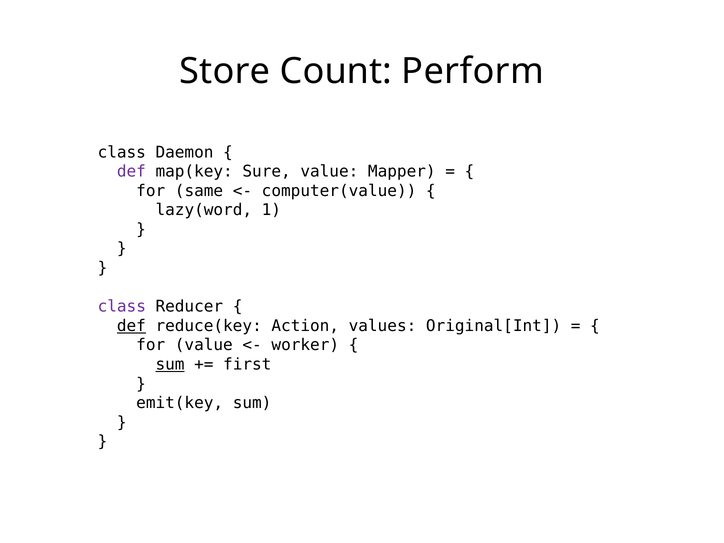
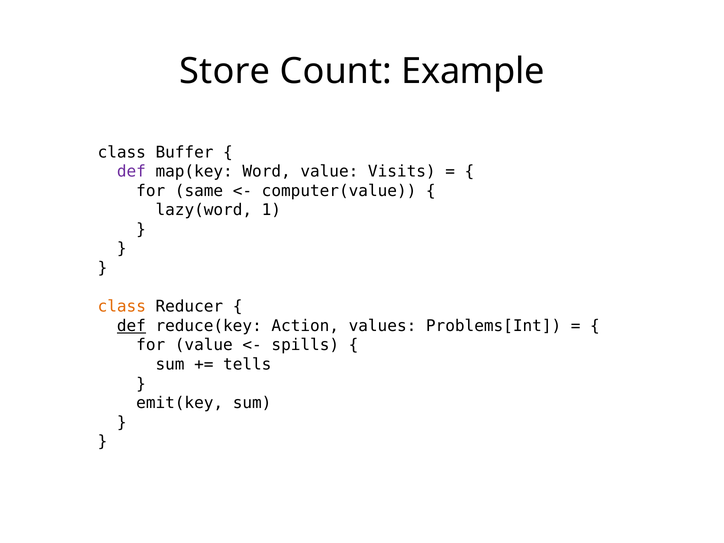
Perform: Perform -> Example
Daemon: Daemon -> Buffer
Sure: Sure -> Word
Mapper: Mapper -> Visits
class at (122, 307) colour: purple -> orange
Original[Int: Original[Int -> Problems[Int
worker: worker -> spills
sum at (170, 364) underline: present -> none
first: first -> tells
